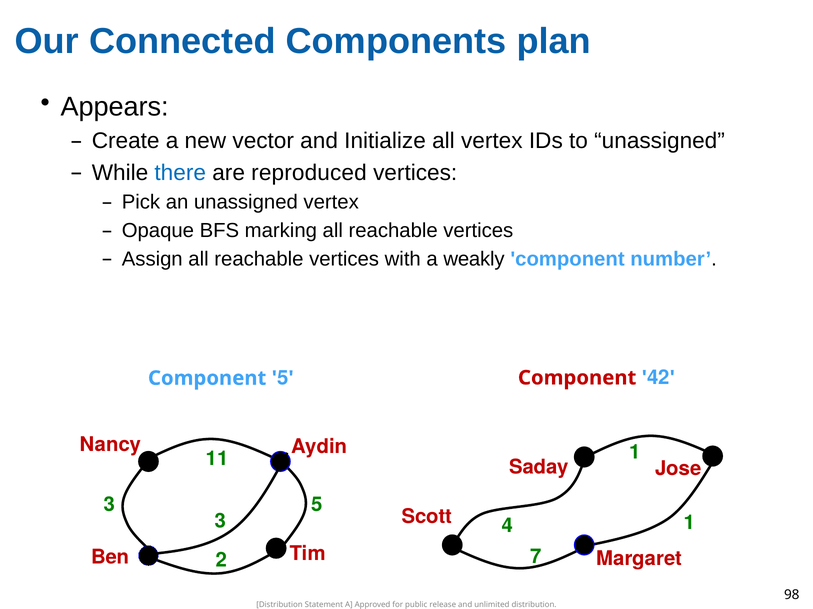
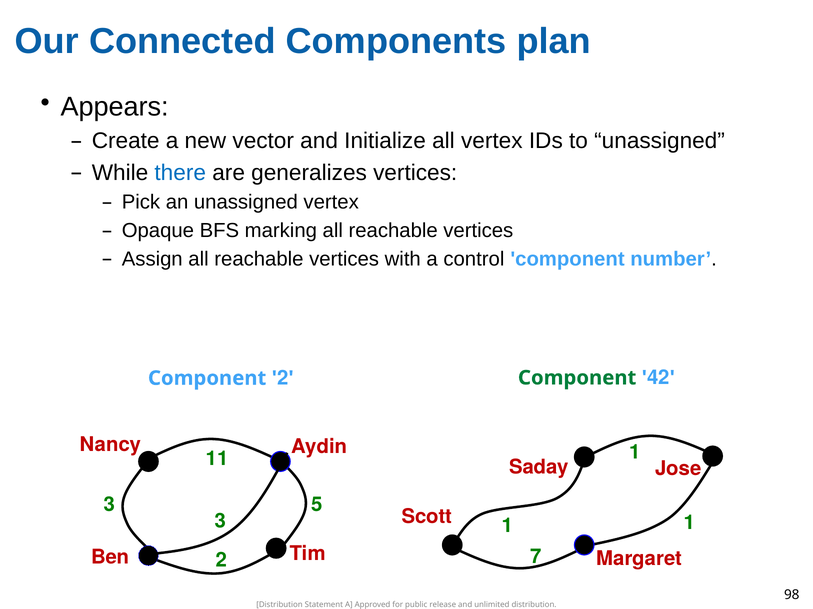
reproduced: reproduced -> generalizes
weakly: weakly -> control
5 at (283, 379): 5 -> 2
Component at (577, 378) colour: red -> green
Scott 4: 4 -> 1
